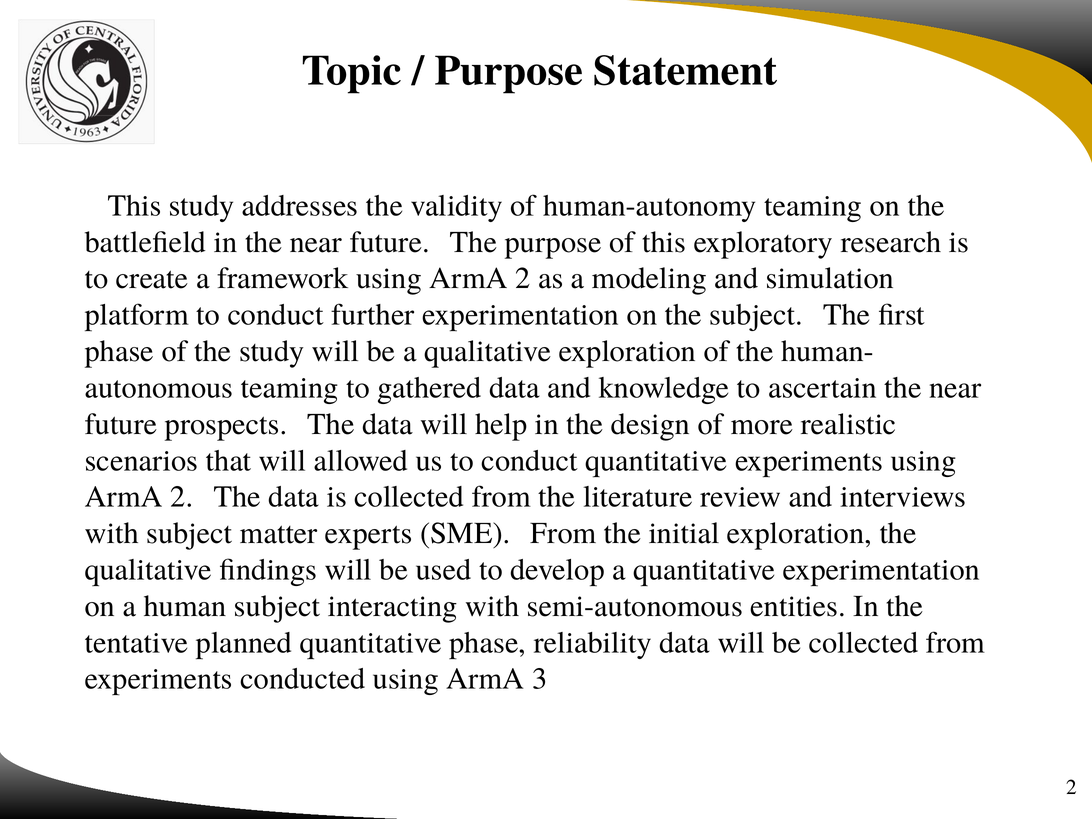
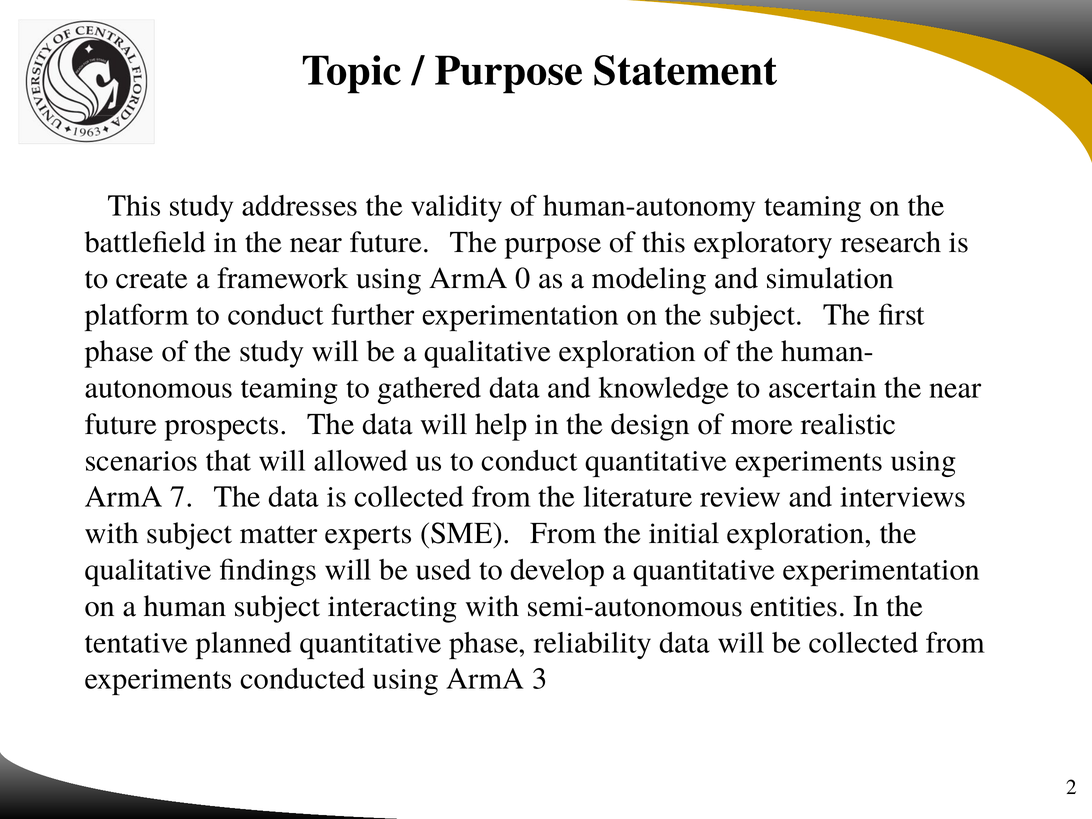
framework using ArmA 2: 2 -> 0
2 at (182, 497): 2 -> 7
